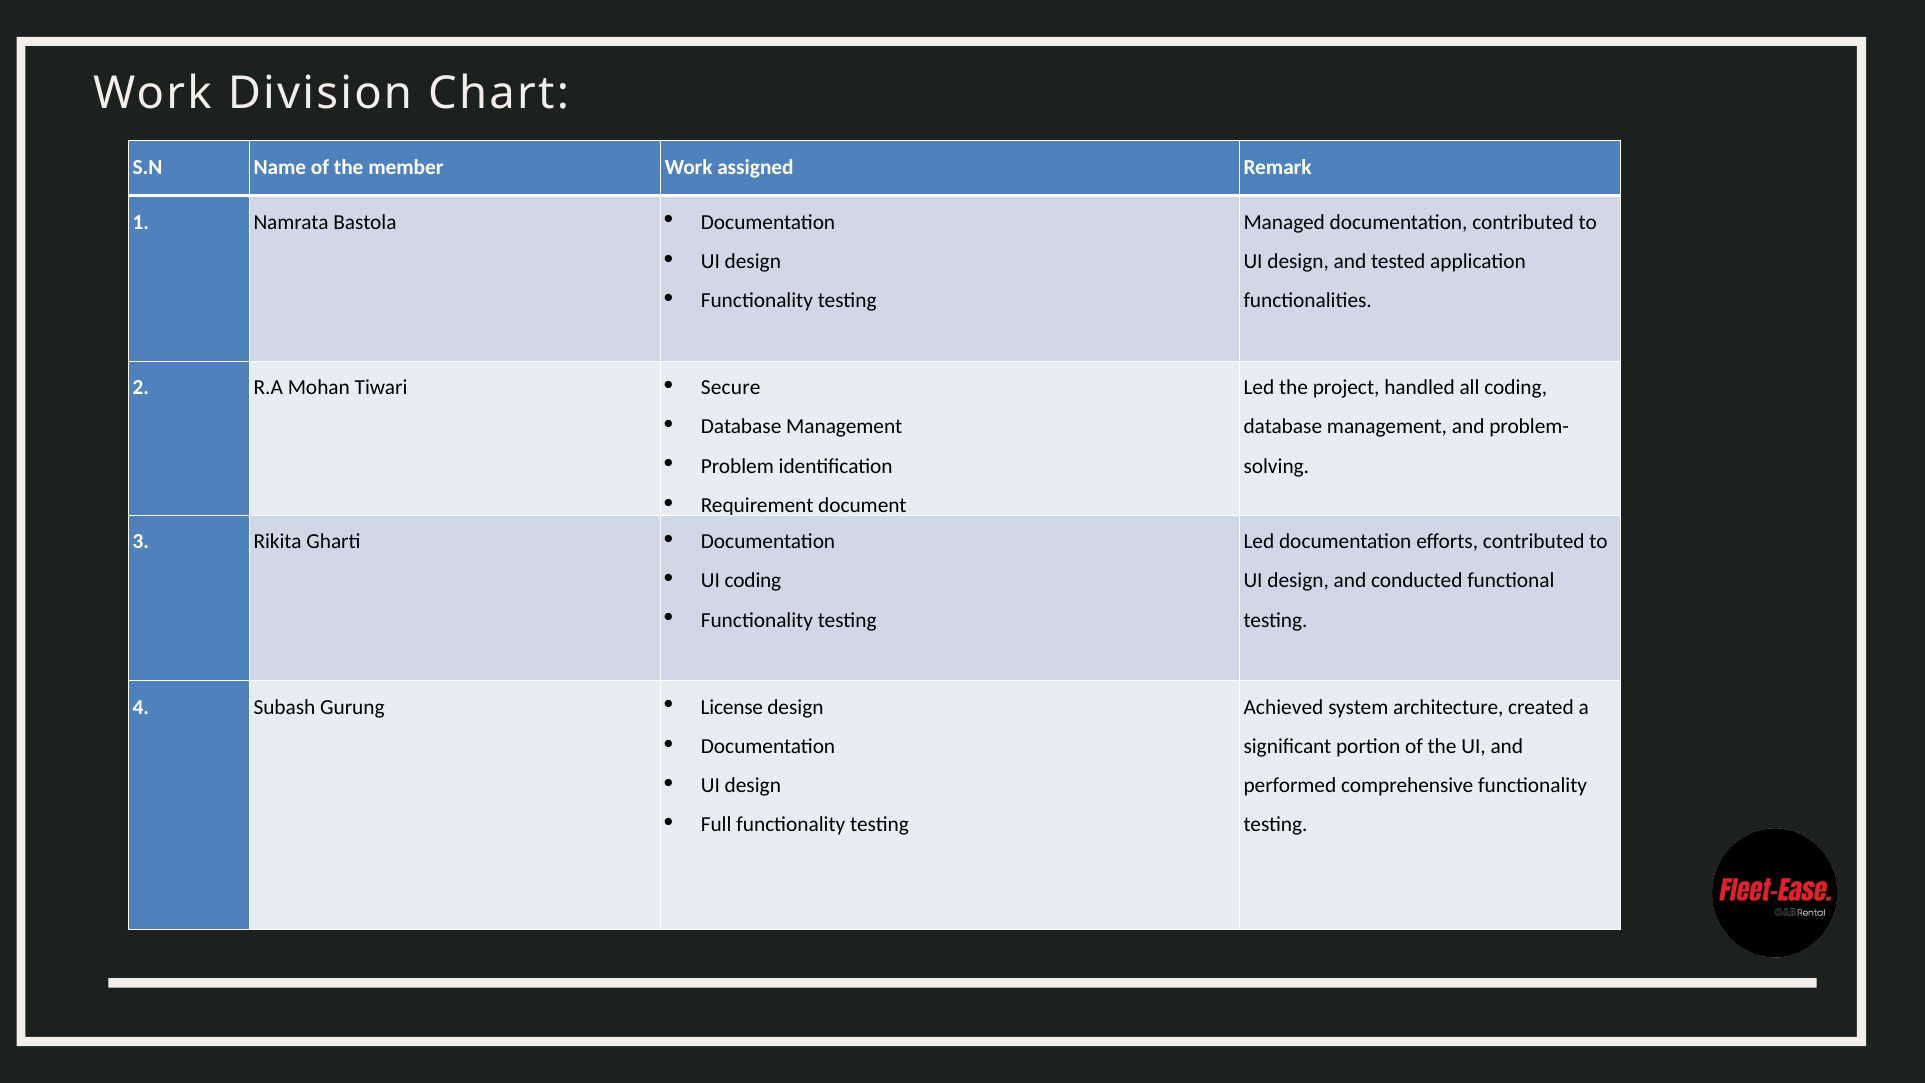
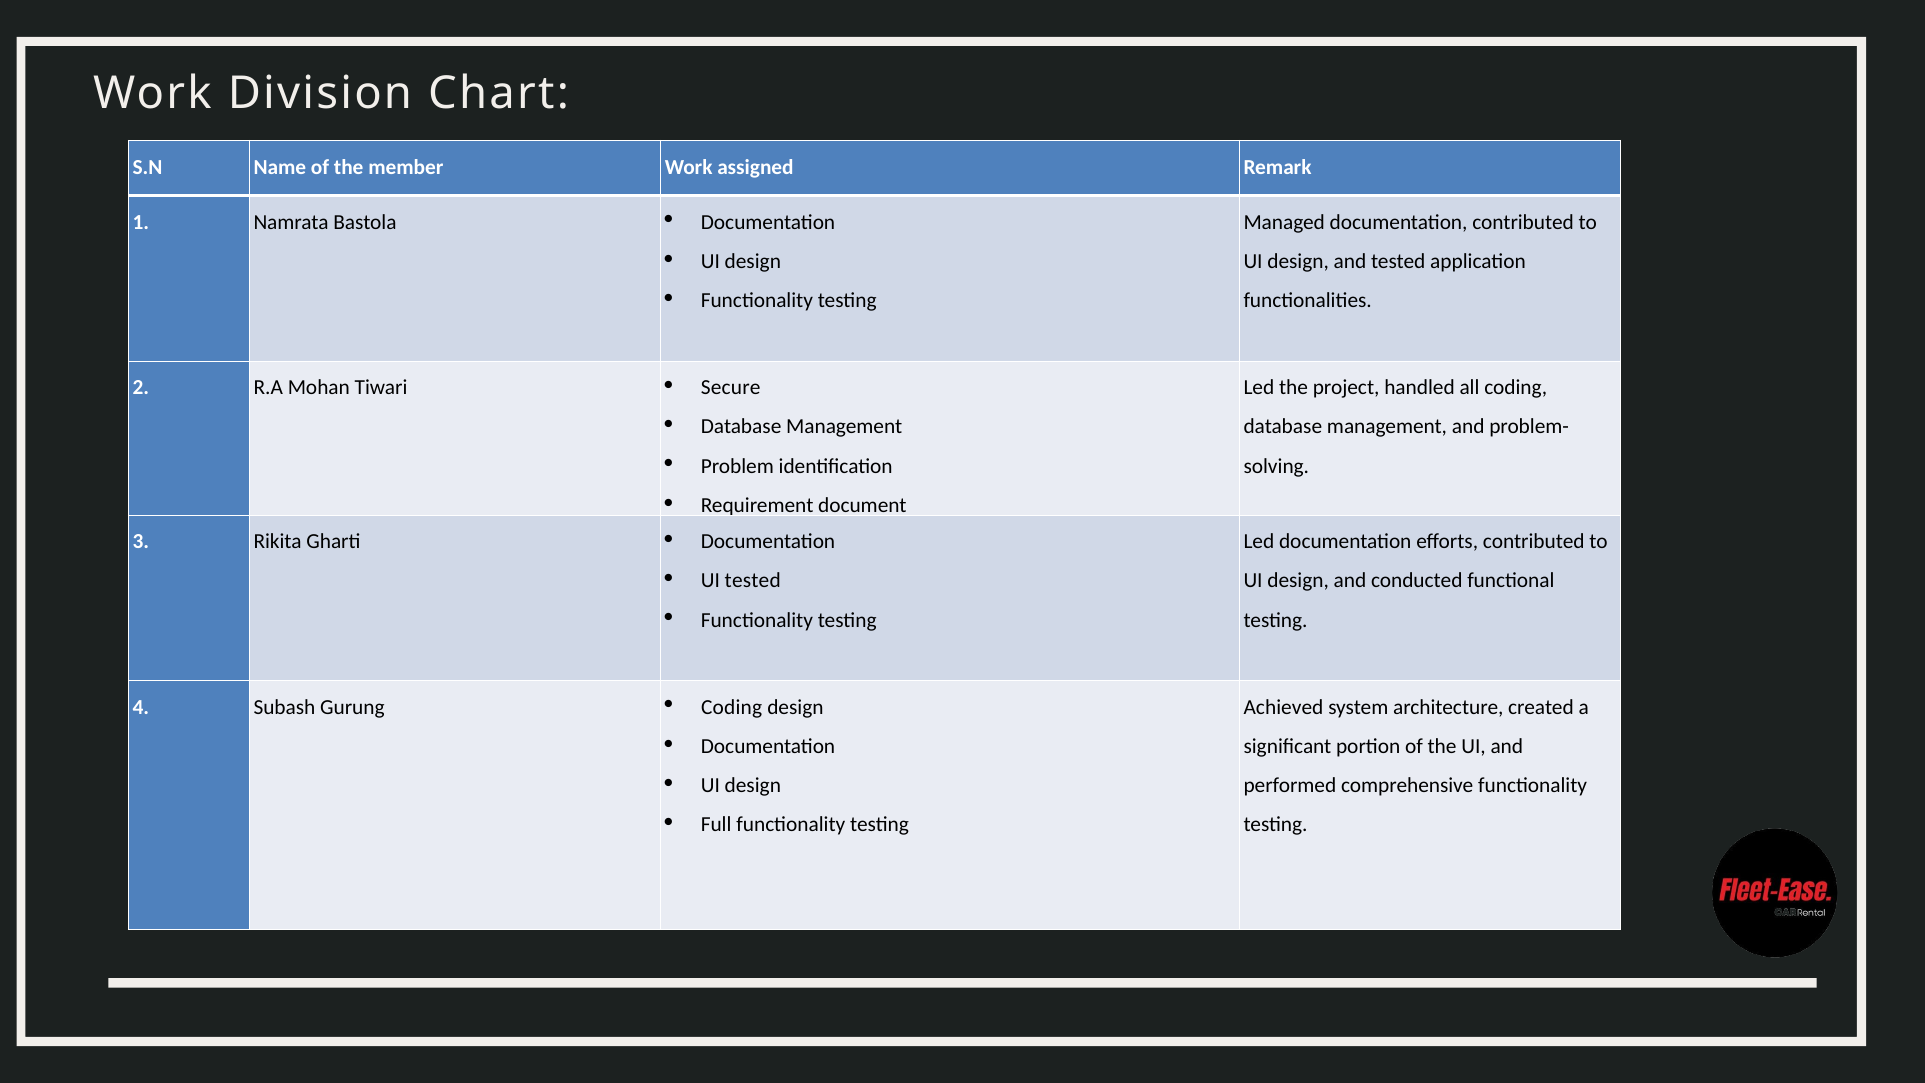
UI coding: coding -> tested
License at (732, 707): License -> Coding
